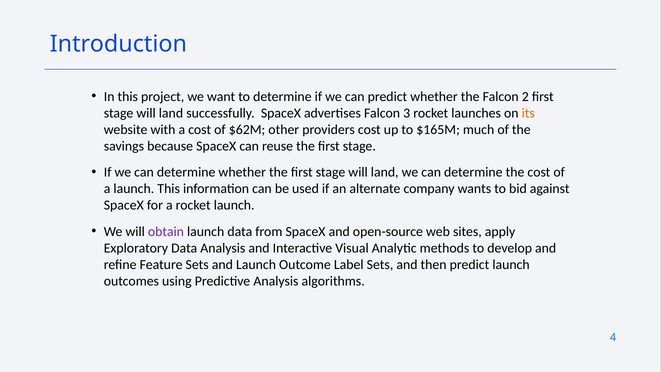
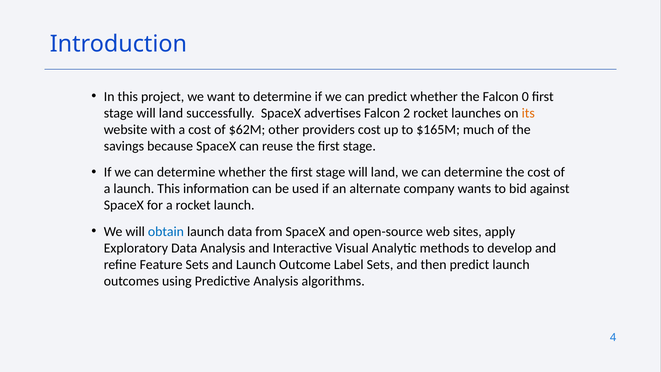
2: 2 -> 0
3: 3 -> 2
obtain colour: purple -> blue
